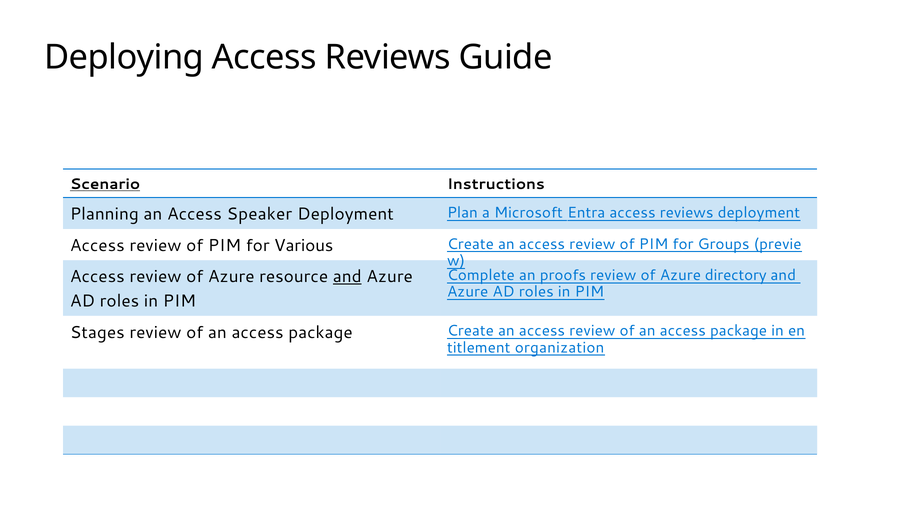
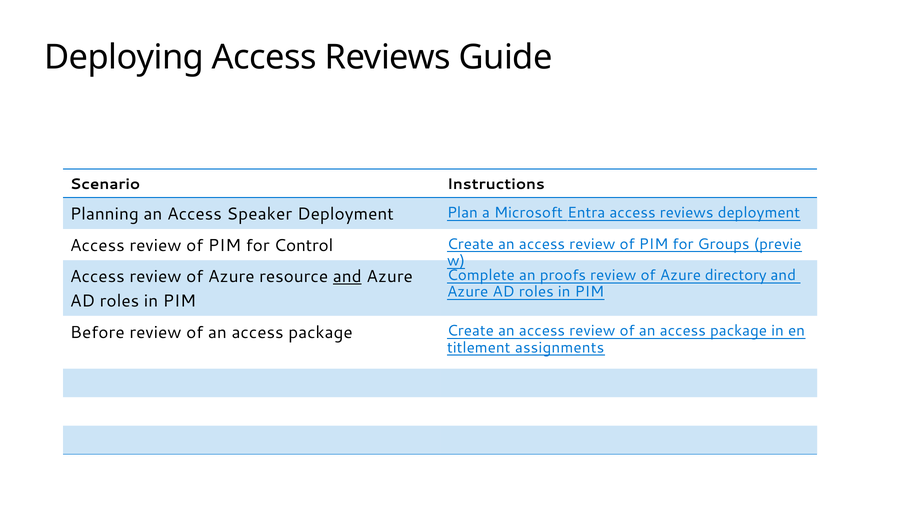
Scenario underline: present -> none
Various: Various -> Control
Stages: Stages -> Before
organization: organization -> assignments
